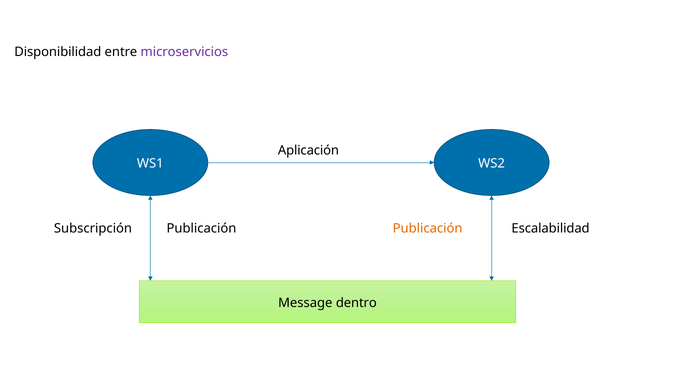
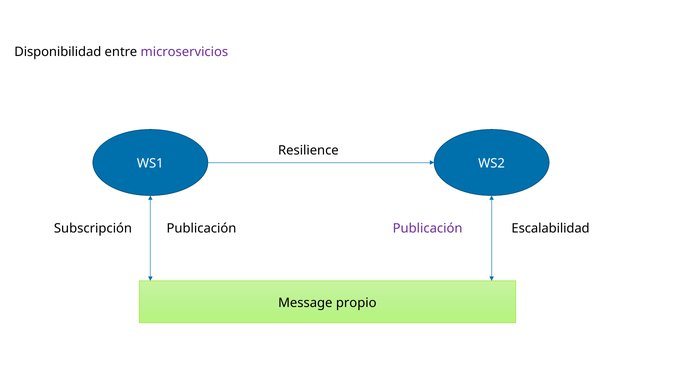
Aplicación: Aplicación -> Resilience
Publicación at (428, 229) colour: orange -> purple
dentro: dentro -> propio
